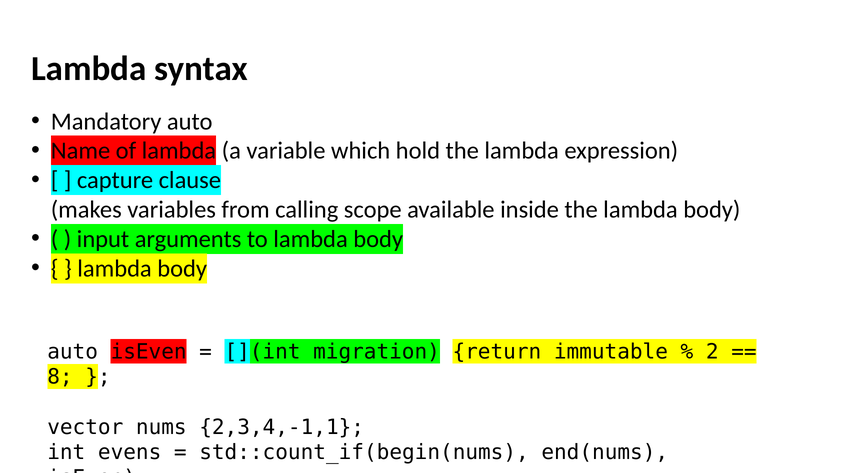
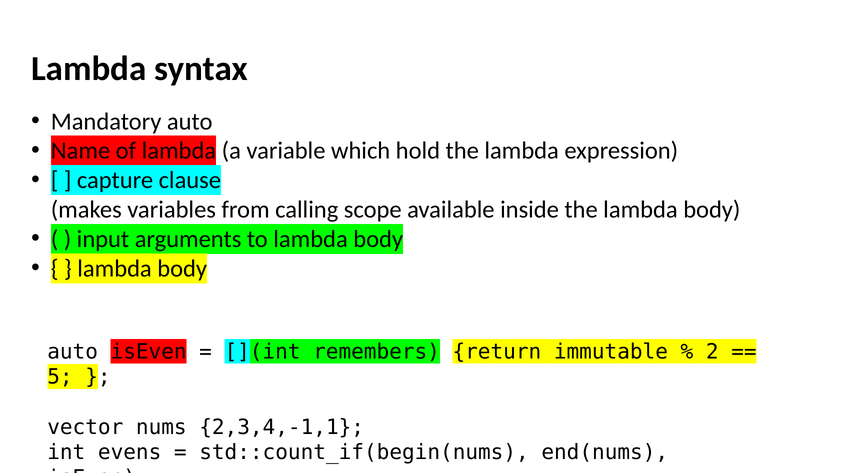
migration: migration -> remembers
8: 8 -> 5
